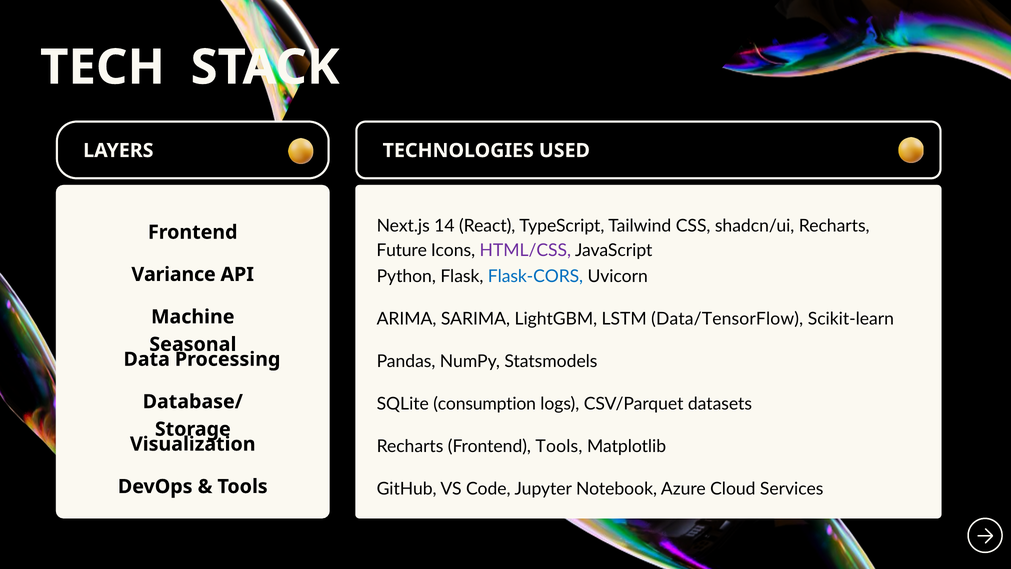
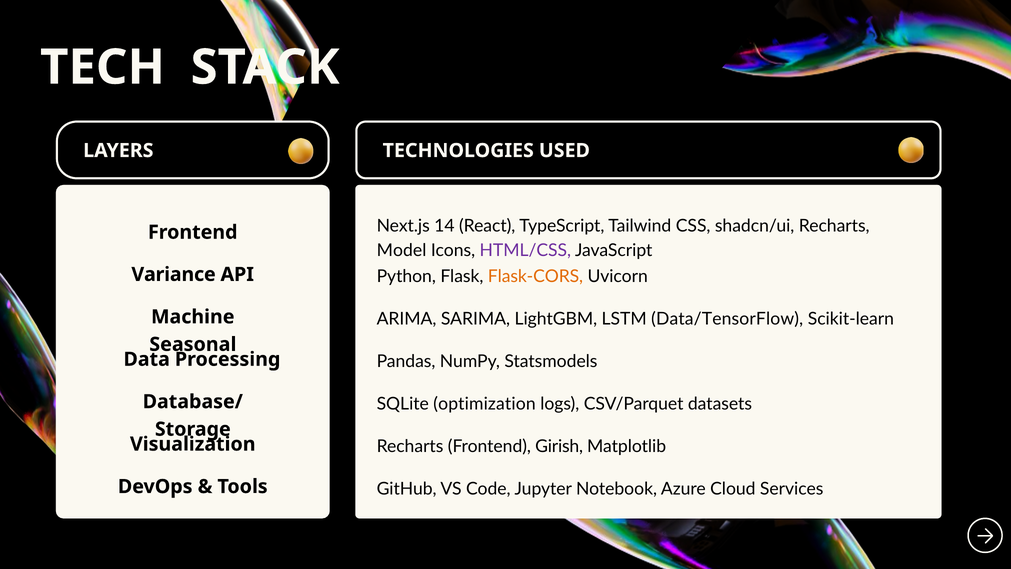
Future: Future -> Model
Flask-CORS colour: blue -> orange
consumption: consumption -> optimization
Frontend Tools: Tools -> Girish
